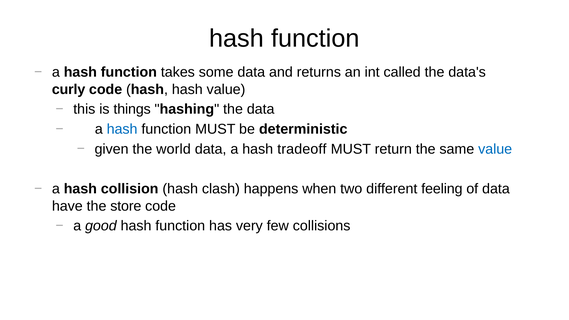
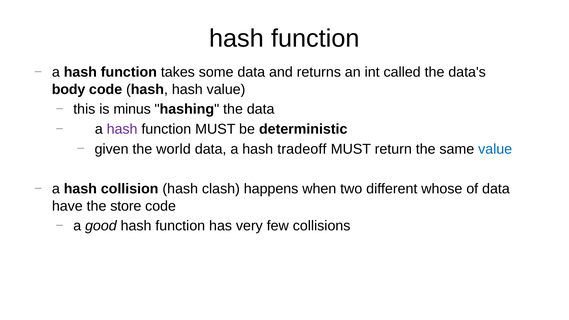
curly: curly -> body
things: things -> minus
hash at (122, 129) colour: blue -> purple
feeling: feeling -> whose
